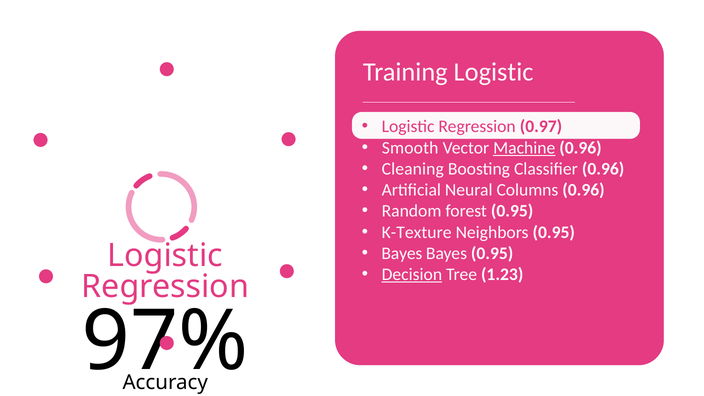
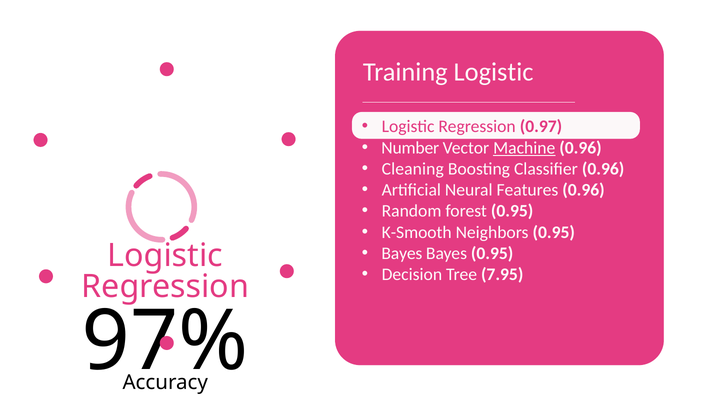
Smooth: Smooth -> Number
Columns: Columns -> Features
K-Texture: K-Texture -> K-Smooth
Decision underline: present -> none
1.23: 1.23 -> 7.95
